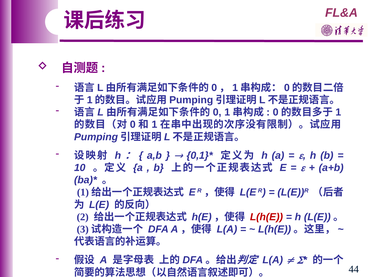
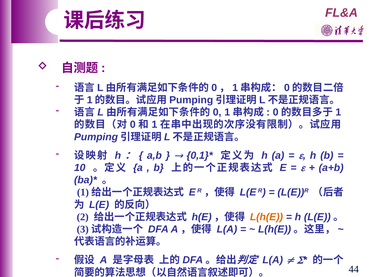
L(h(E at (266, 217) colour: red -> orange
